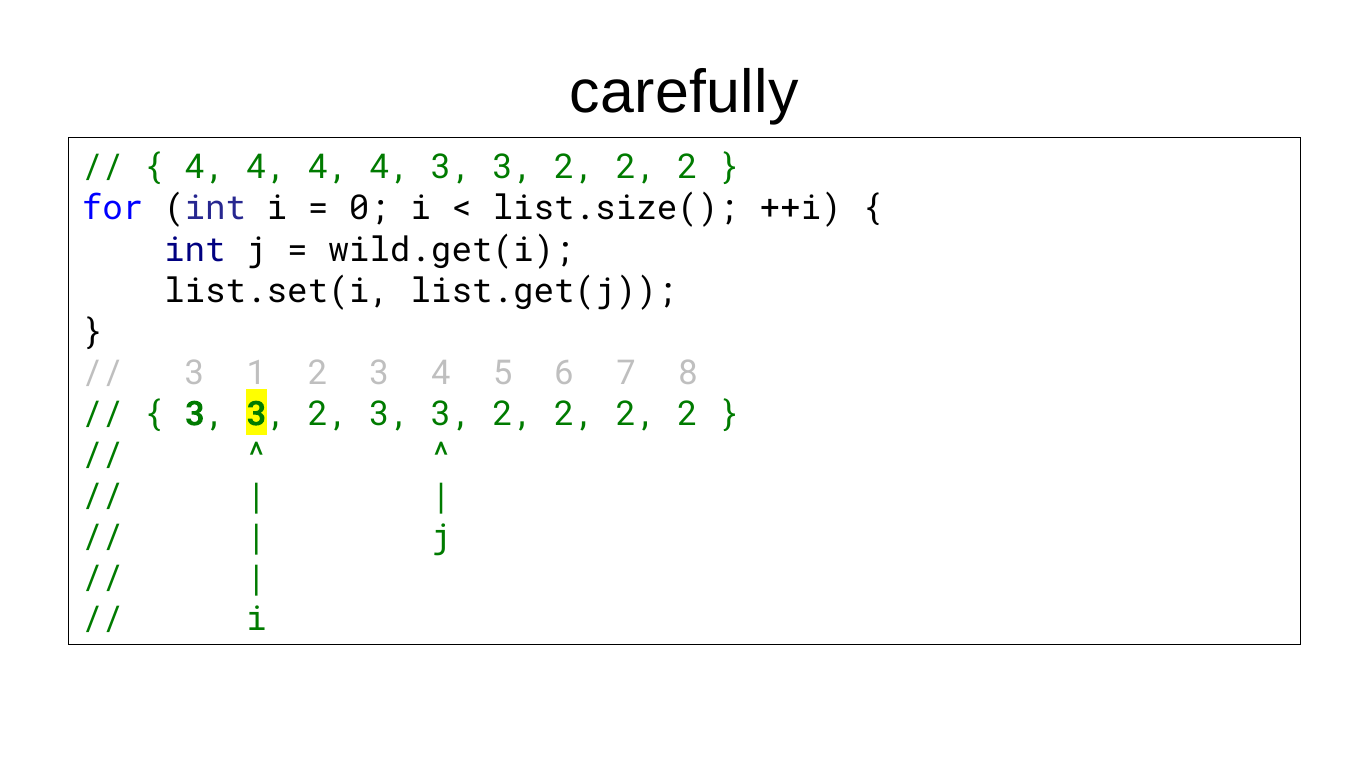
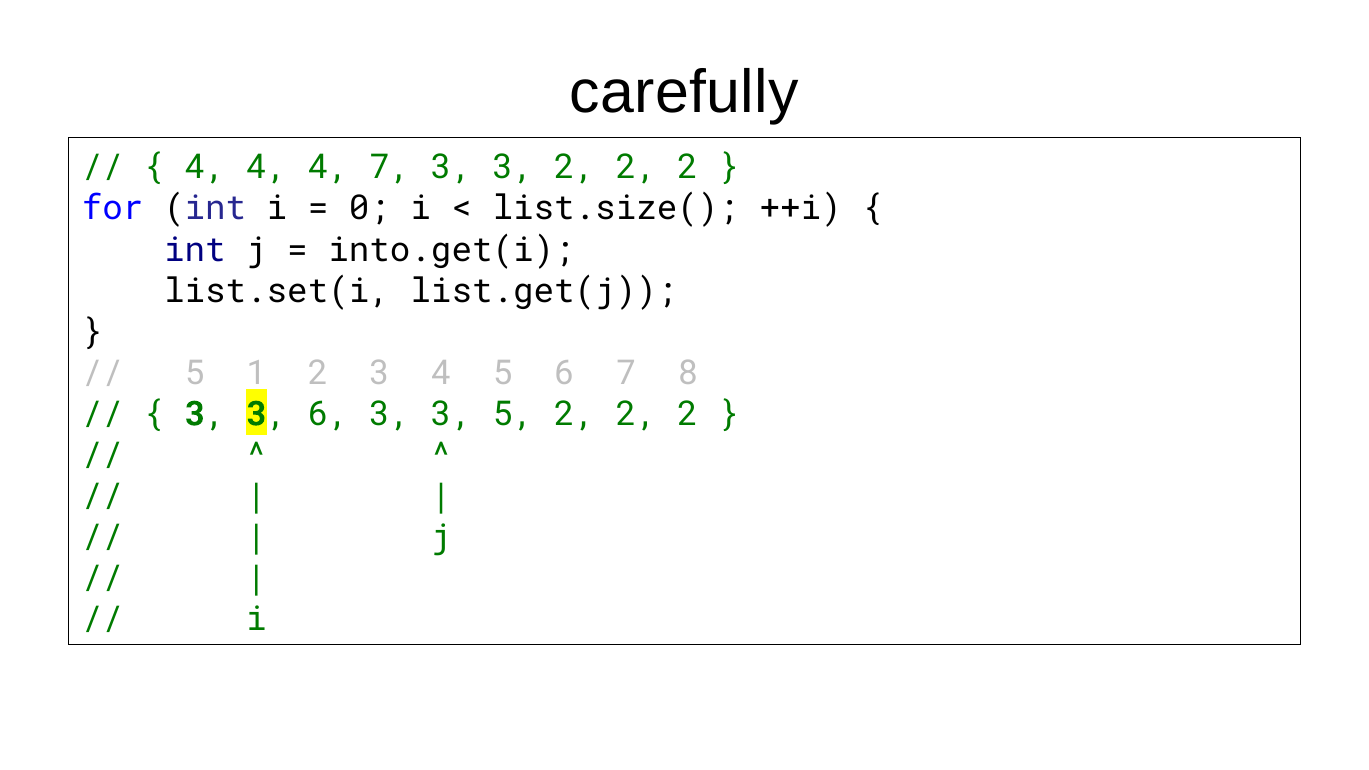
4 4 4 4: 4 -> 7
wild.get(i: wild.get(i -> into.get(i
3 at (195, 373): 3 -> 5
2 at (328, 414): 2 -> 6
2 at (513, 414): 2 -> 5
